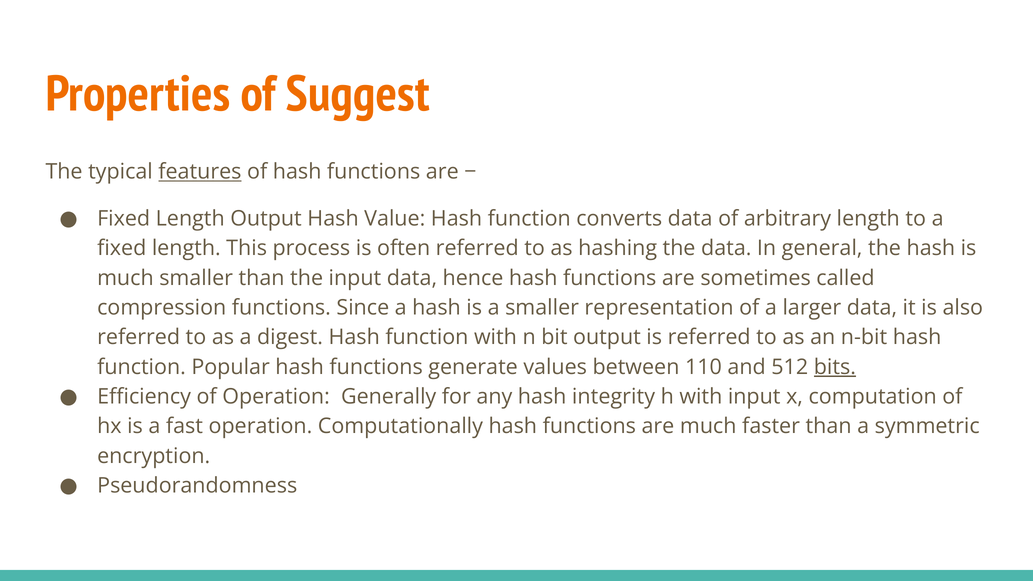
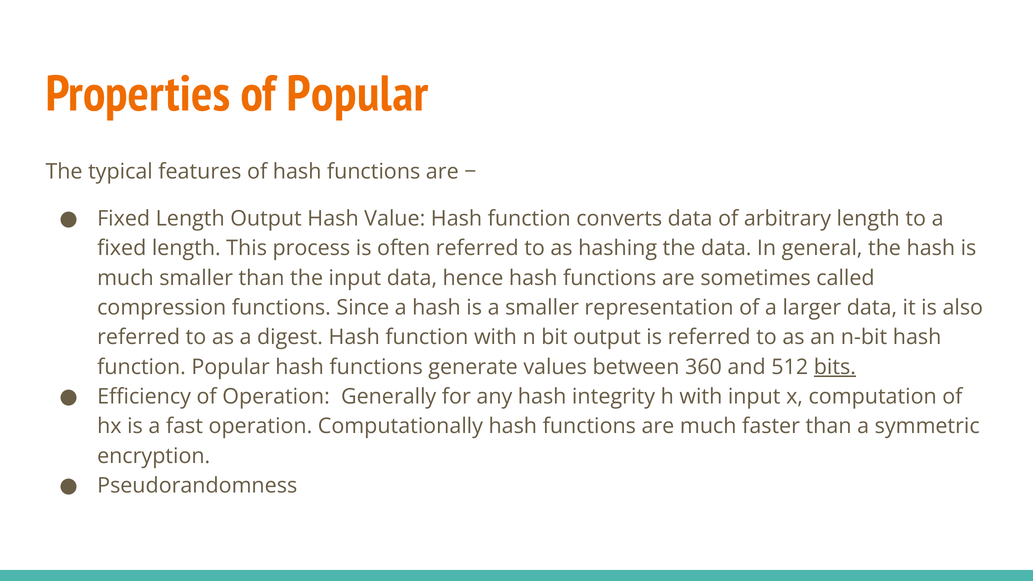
of Suggest: Suggest -> Popular
features underline: present -> none
110: 110 -> 360
